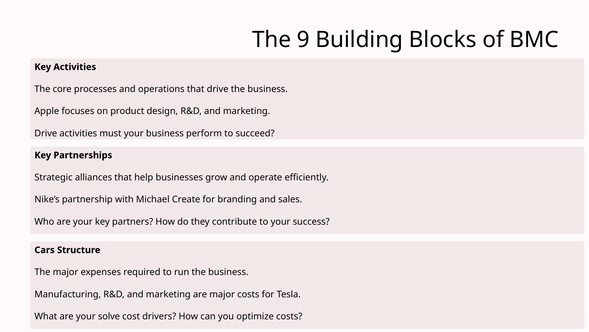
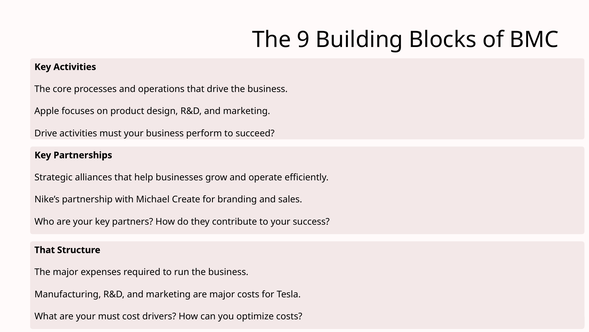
Cars at (45, 250): Cars -> That
your solve: solve -> must
